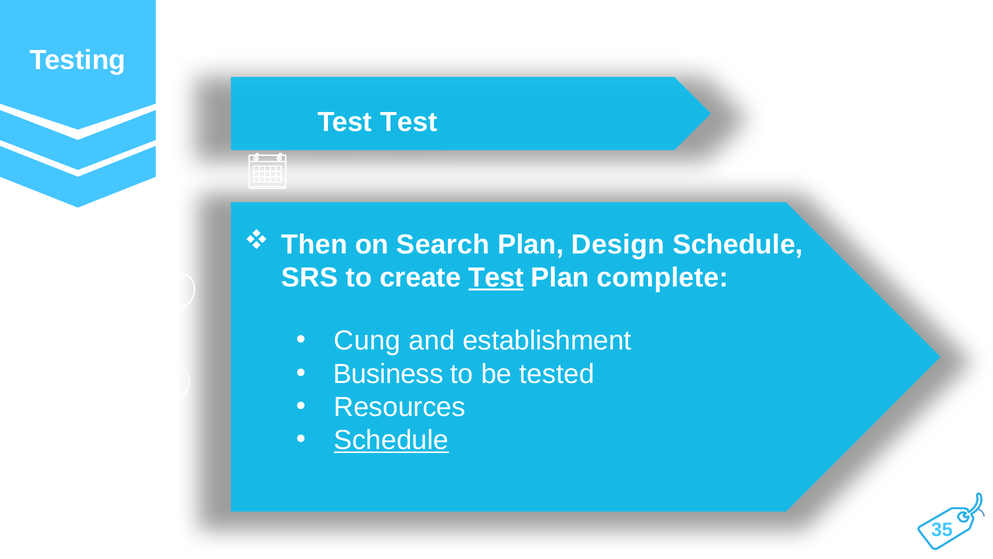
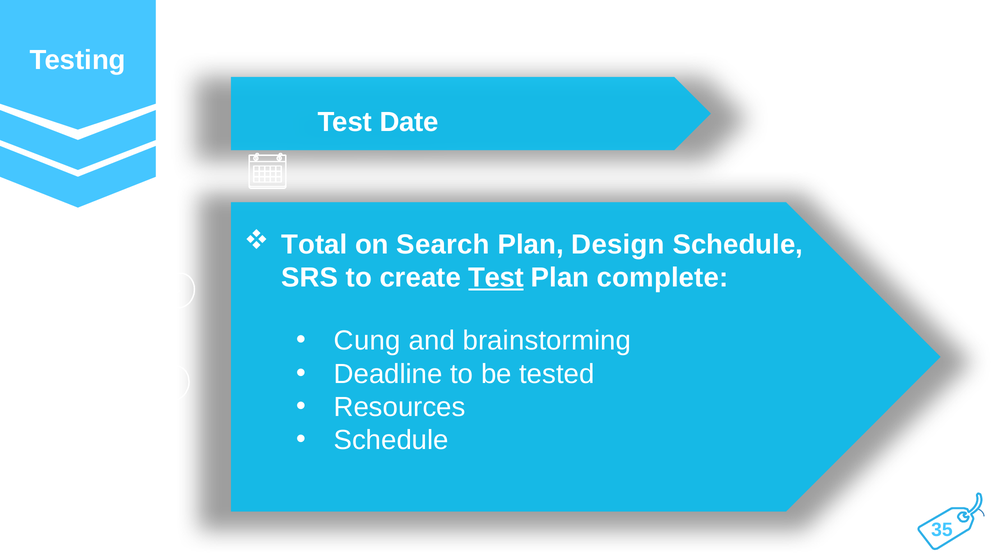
Test Test: Test -> Date
Then: Then -> Total
establishment: establishment -> brainstorming
Business: Business -> Deadline
Schedule at (391, 440) underline: present -> none
